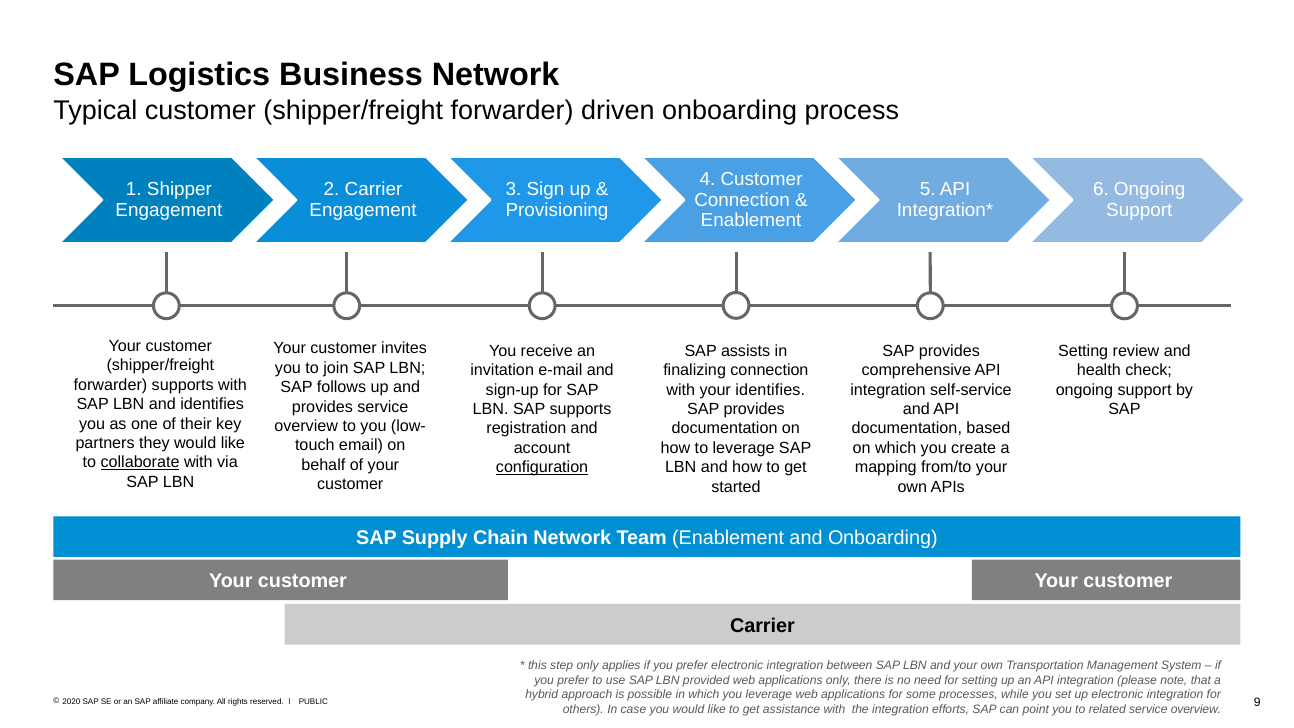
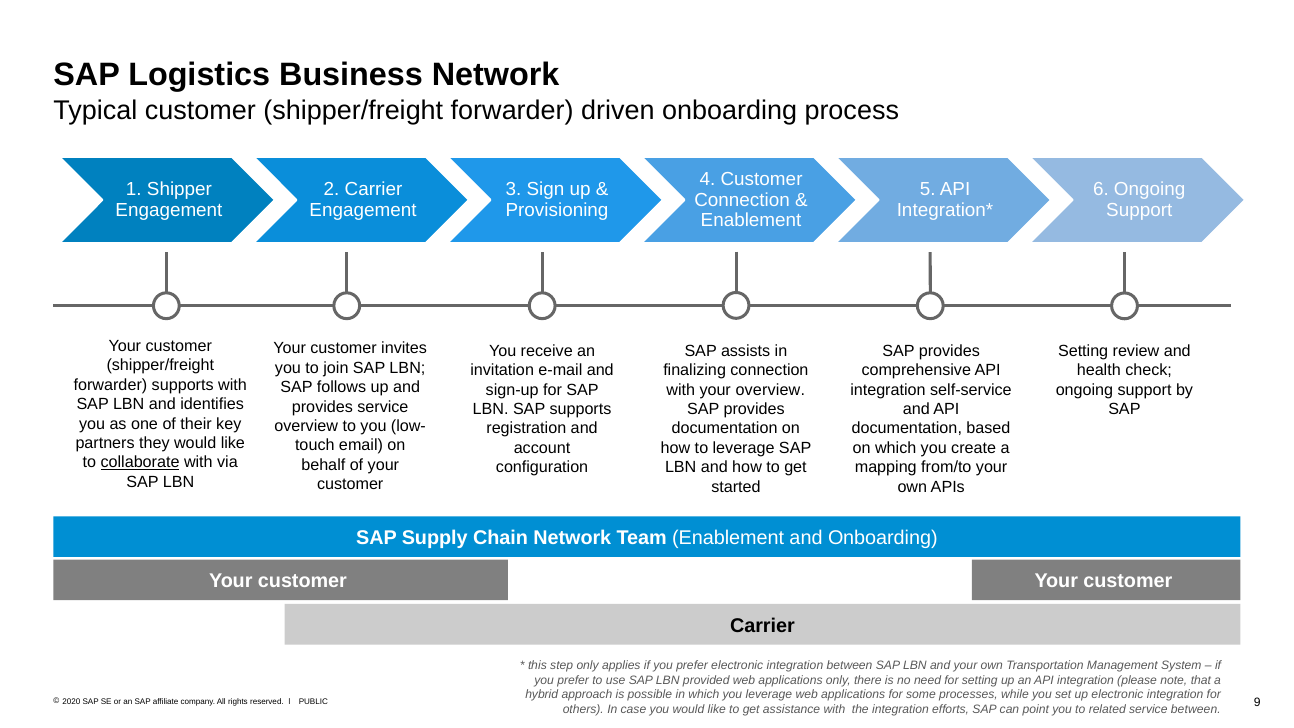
your identifies: identifies -> overview
configuration underline: present -> none
related service overview: overview -> between
